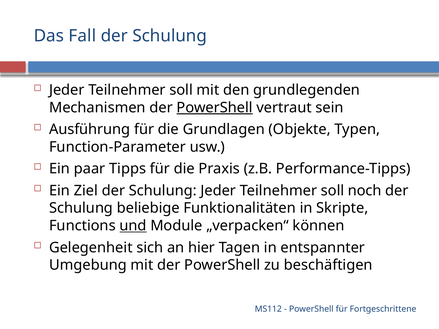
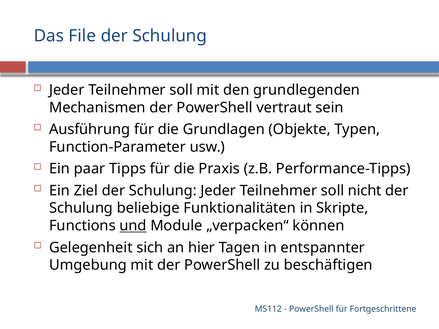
Fall: Fall -> File
PowerShell at (215, 108) underline: present -> none
noch: noch -> nicht
